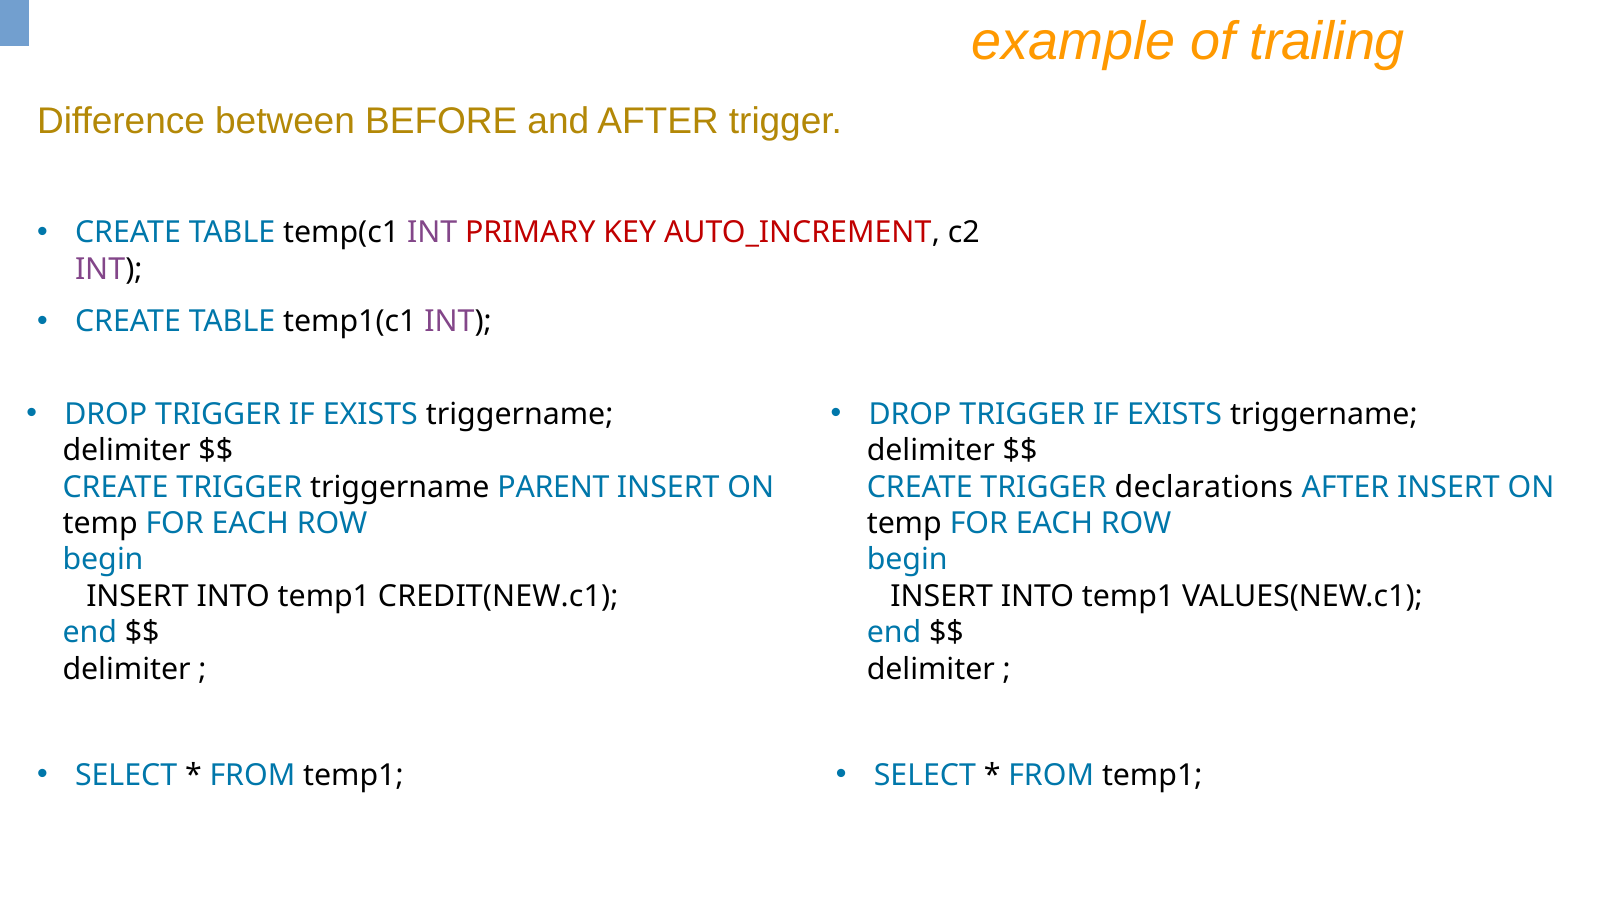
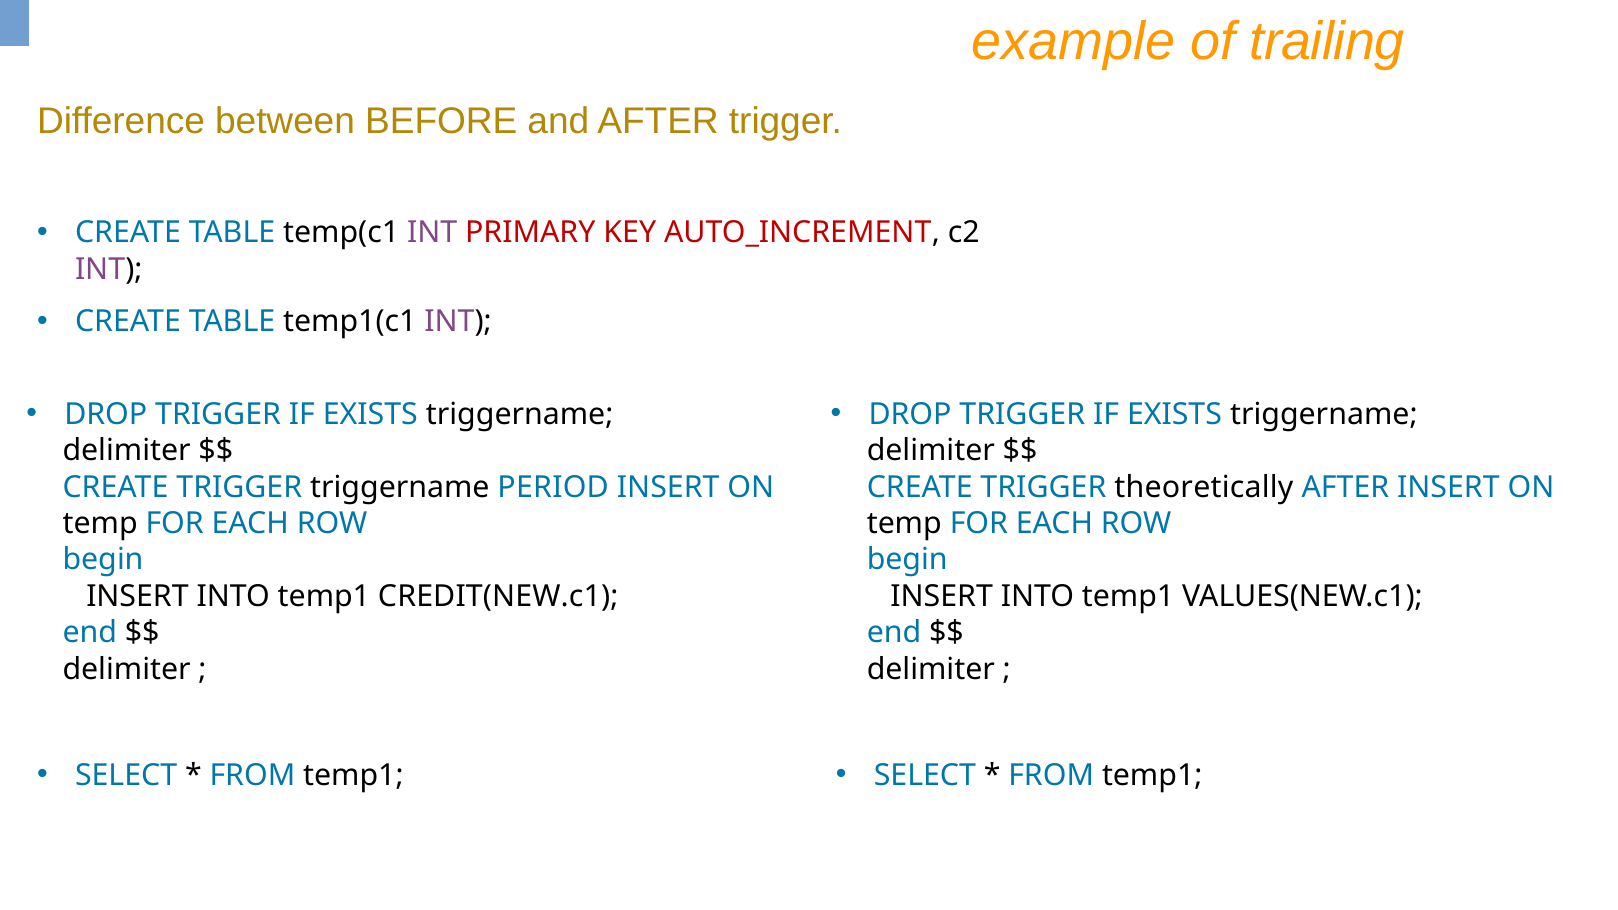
PARENT: PARENT -> PERIOD
declarations: declarations -> theoretically
